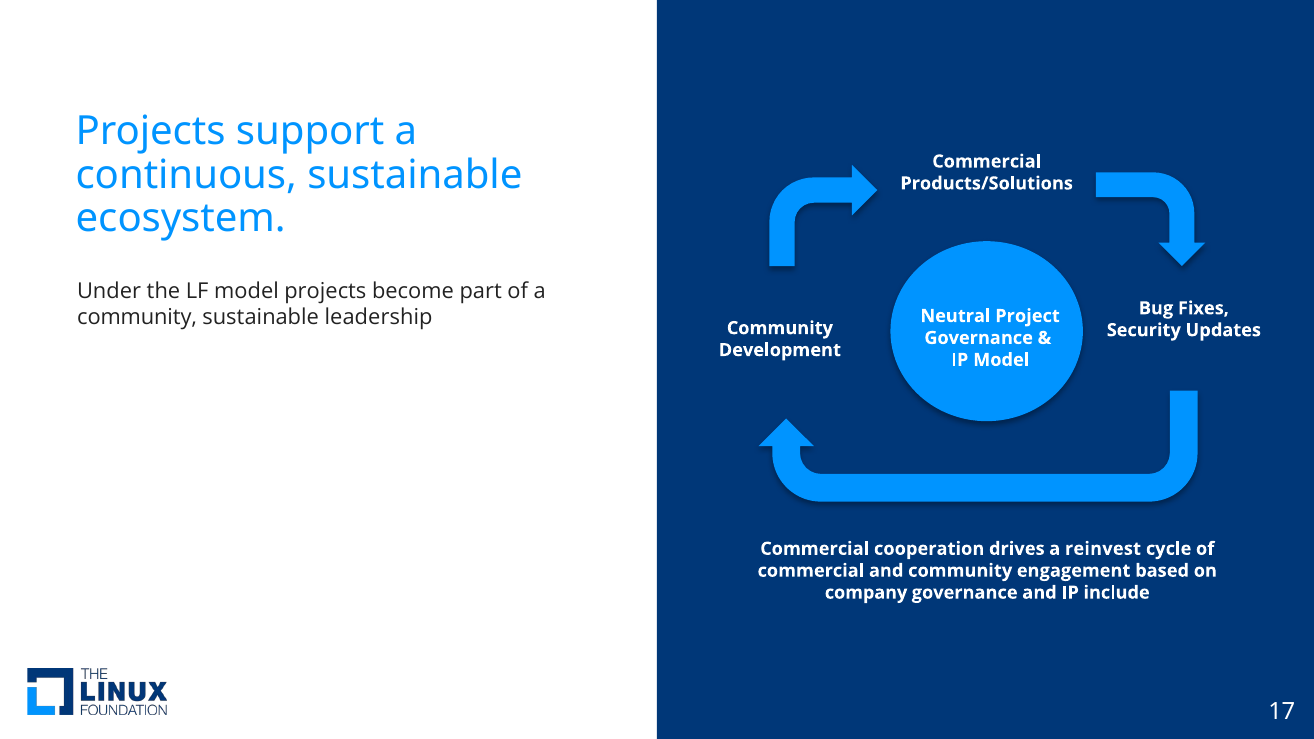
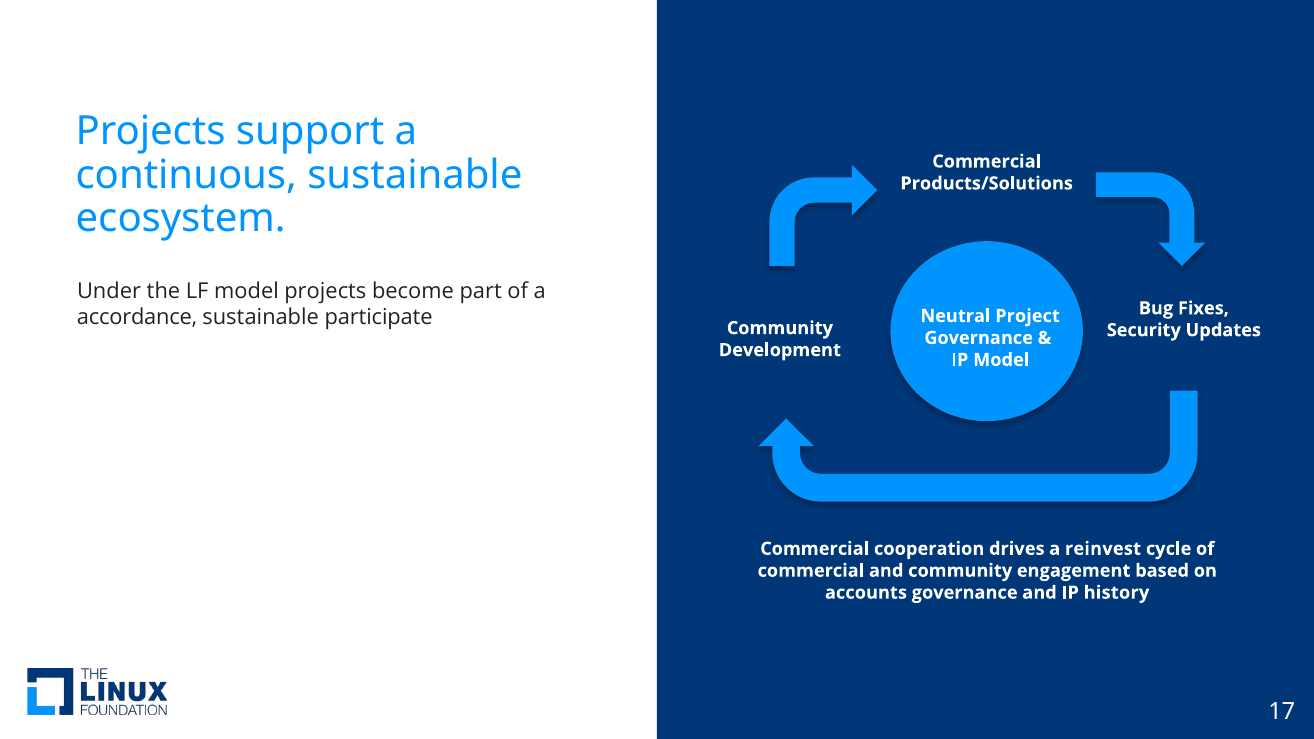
community at (137, 318): community -> accordance
sustainable leadership: leadership -> participate
company: company -> accounts
include: include -> history
